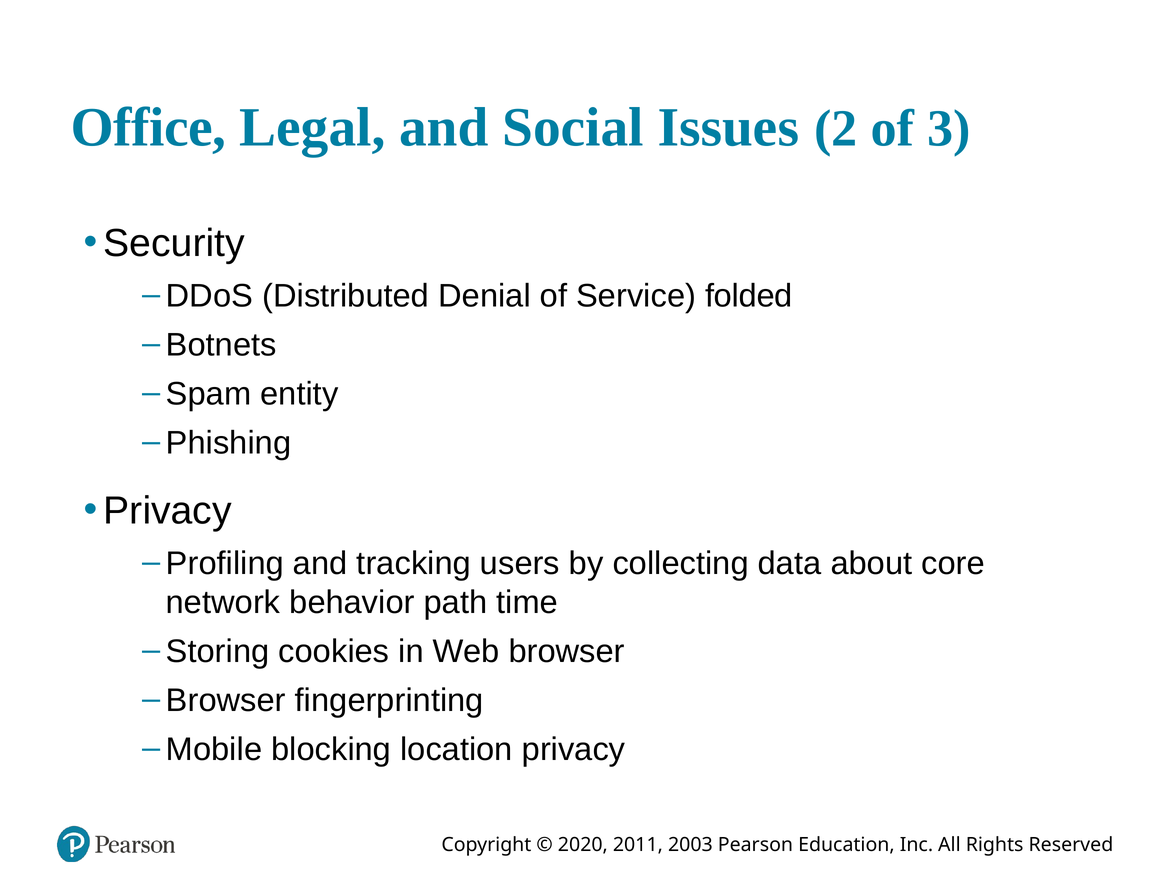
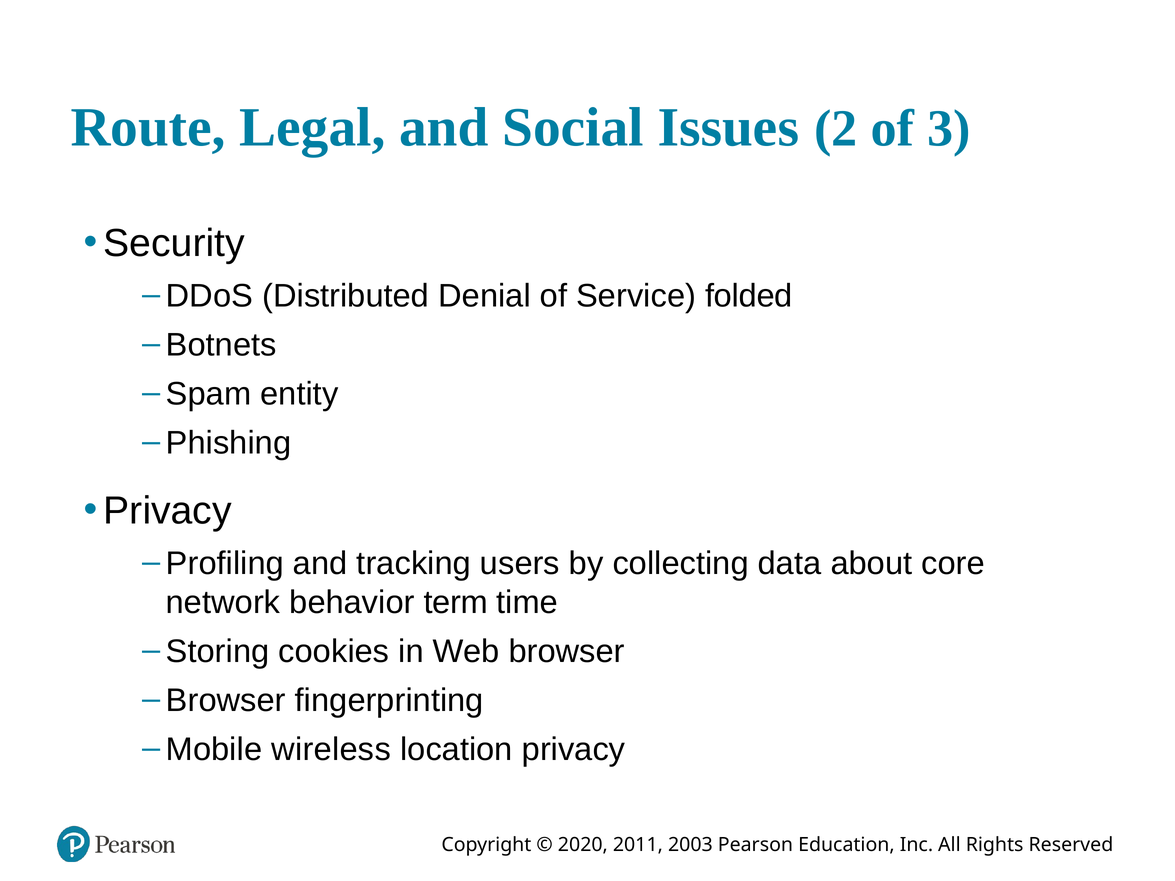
Office: Office -> Route
path: path -> term
blocking: blocking -> wireless
